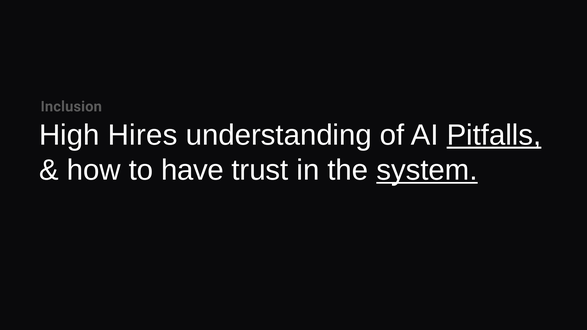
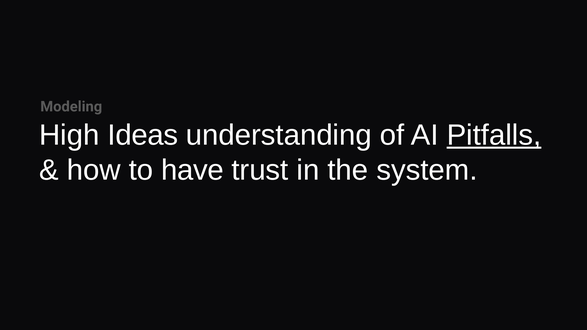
Inclusion: Inclusion -> Modeling
Hires: Hires -> Ideas
system underline: present -> none
